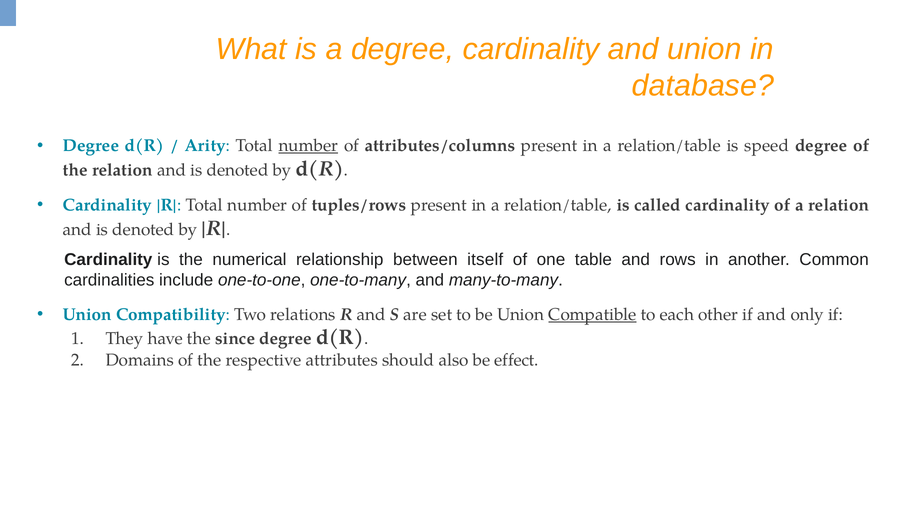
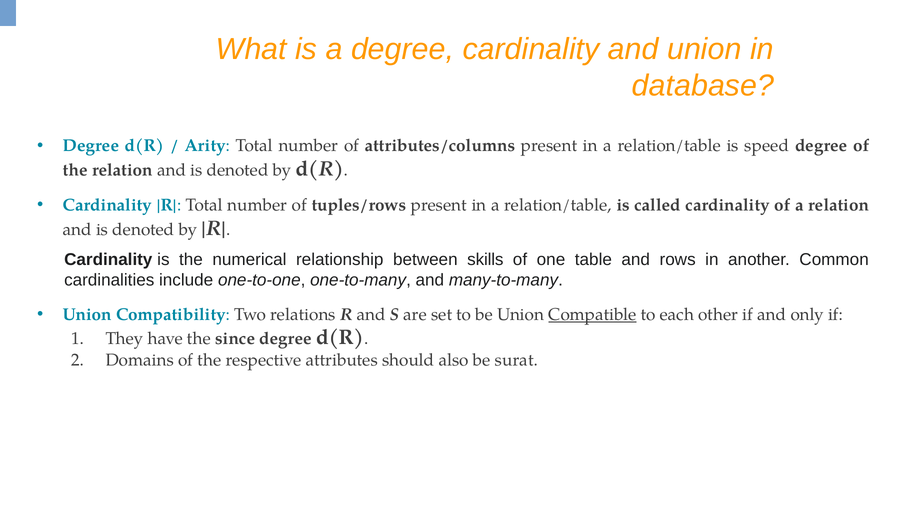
number at (308, 146) underline: present -> none
itself: itself -> skills
effect: effect -> surat
